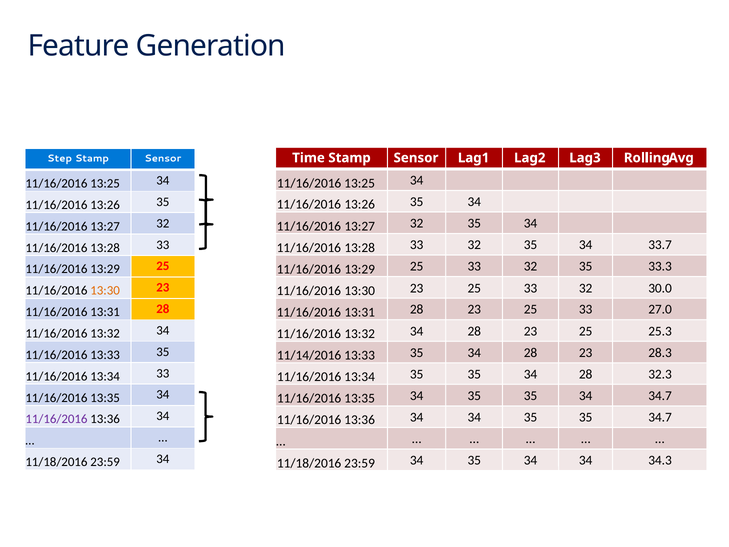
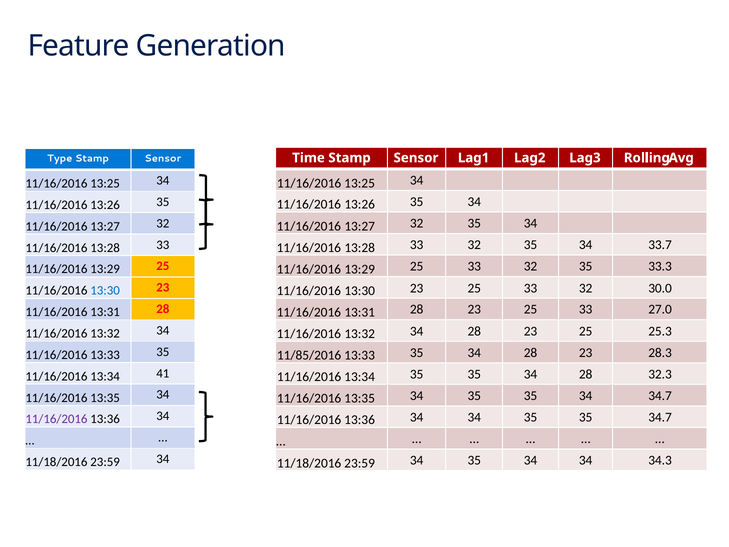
Step: Step -> Type
13:30 at (105, 290) colour: orange -> blue
11/14/2016: 11/14/2016 -> 11/85/2016
13:34 33: 33 -> 41
